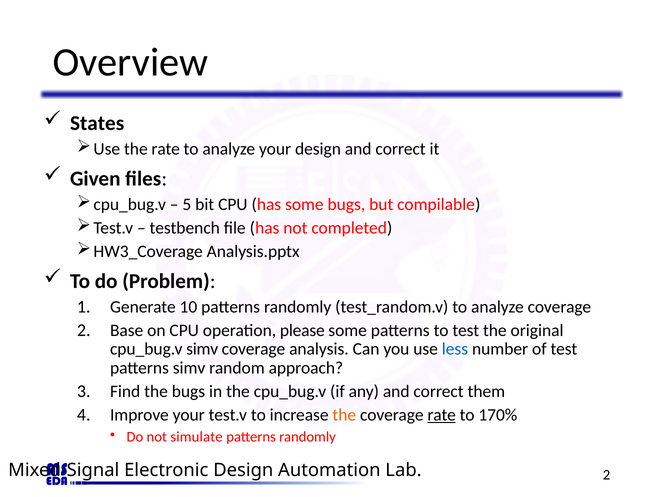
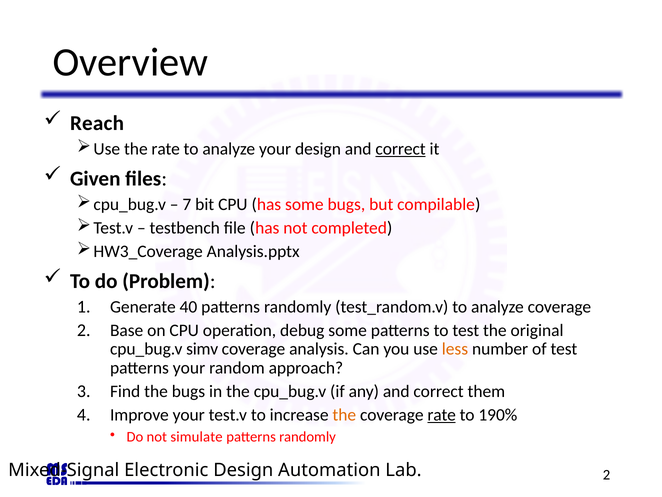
States: States -> Reach
correct at (401, 149) underline: none -> present
5: 5 -> 7
10: 10 -> 40
please: please -> debug
less colour: blue -> orange
patterns simv: simv -> your
170%: 170% -> 190%
